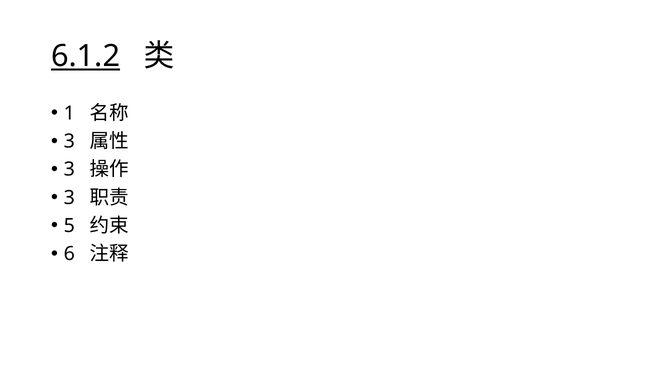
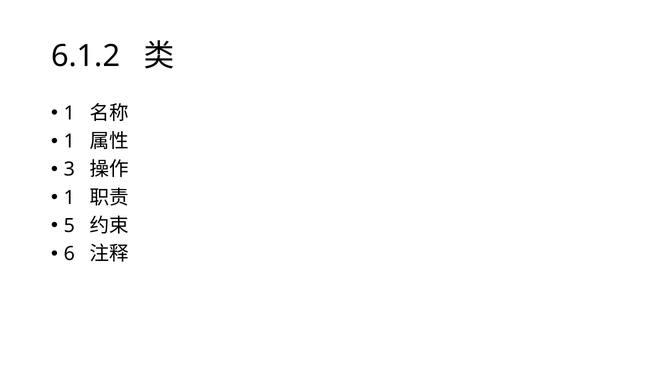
6.1.2 underline: present -> none
3 at (69, 141): 3 -> 1
3 at (69, 198): 3 -> 1
